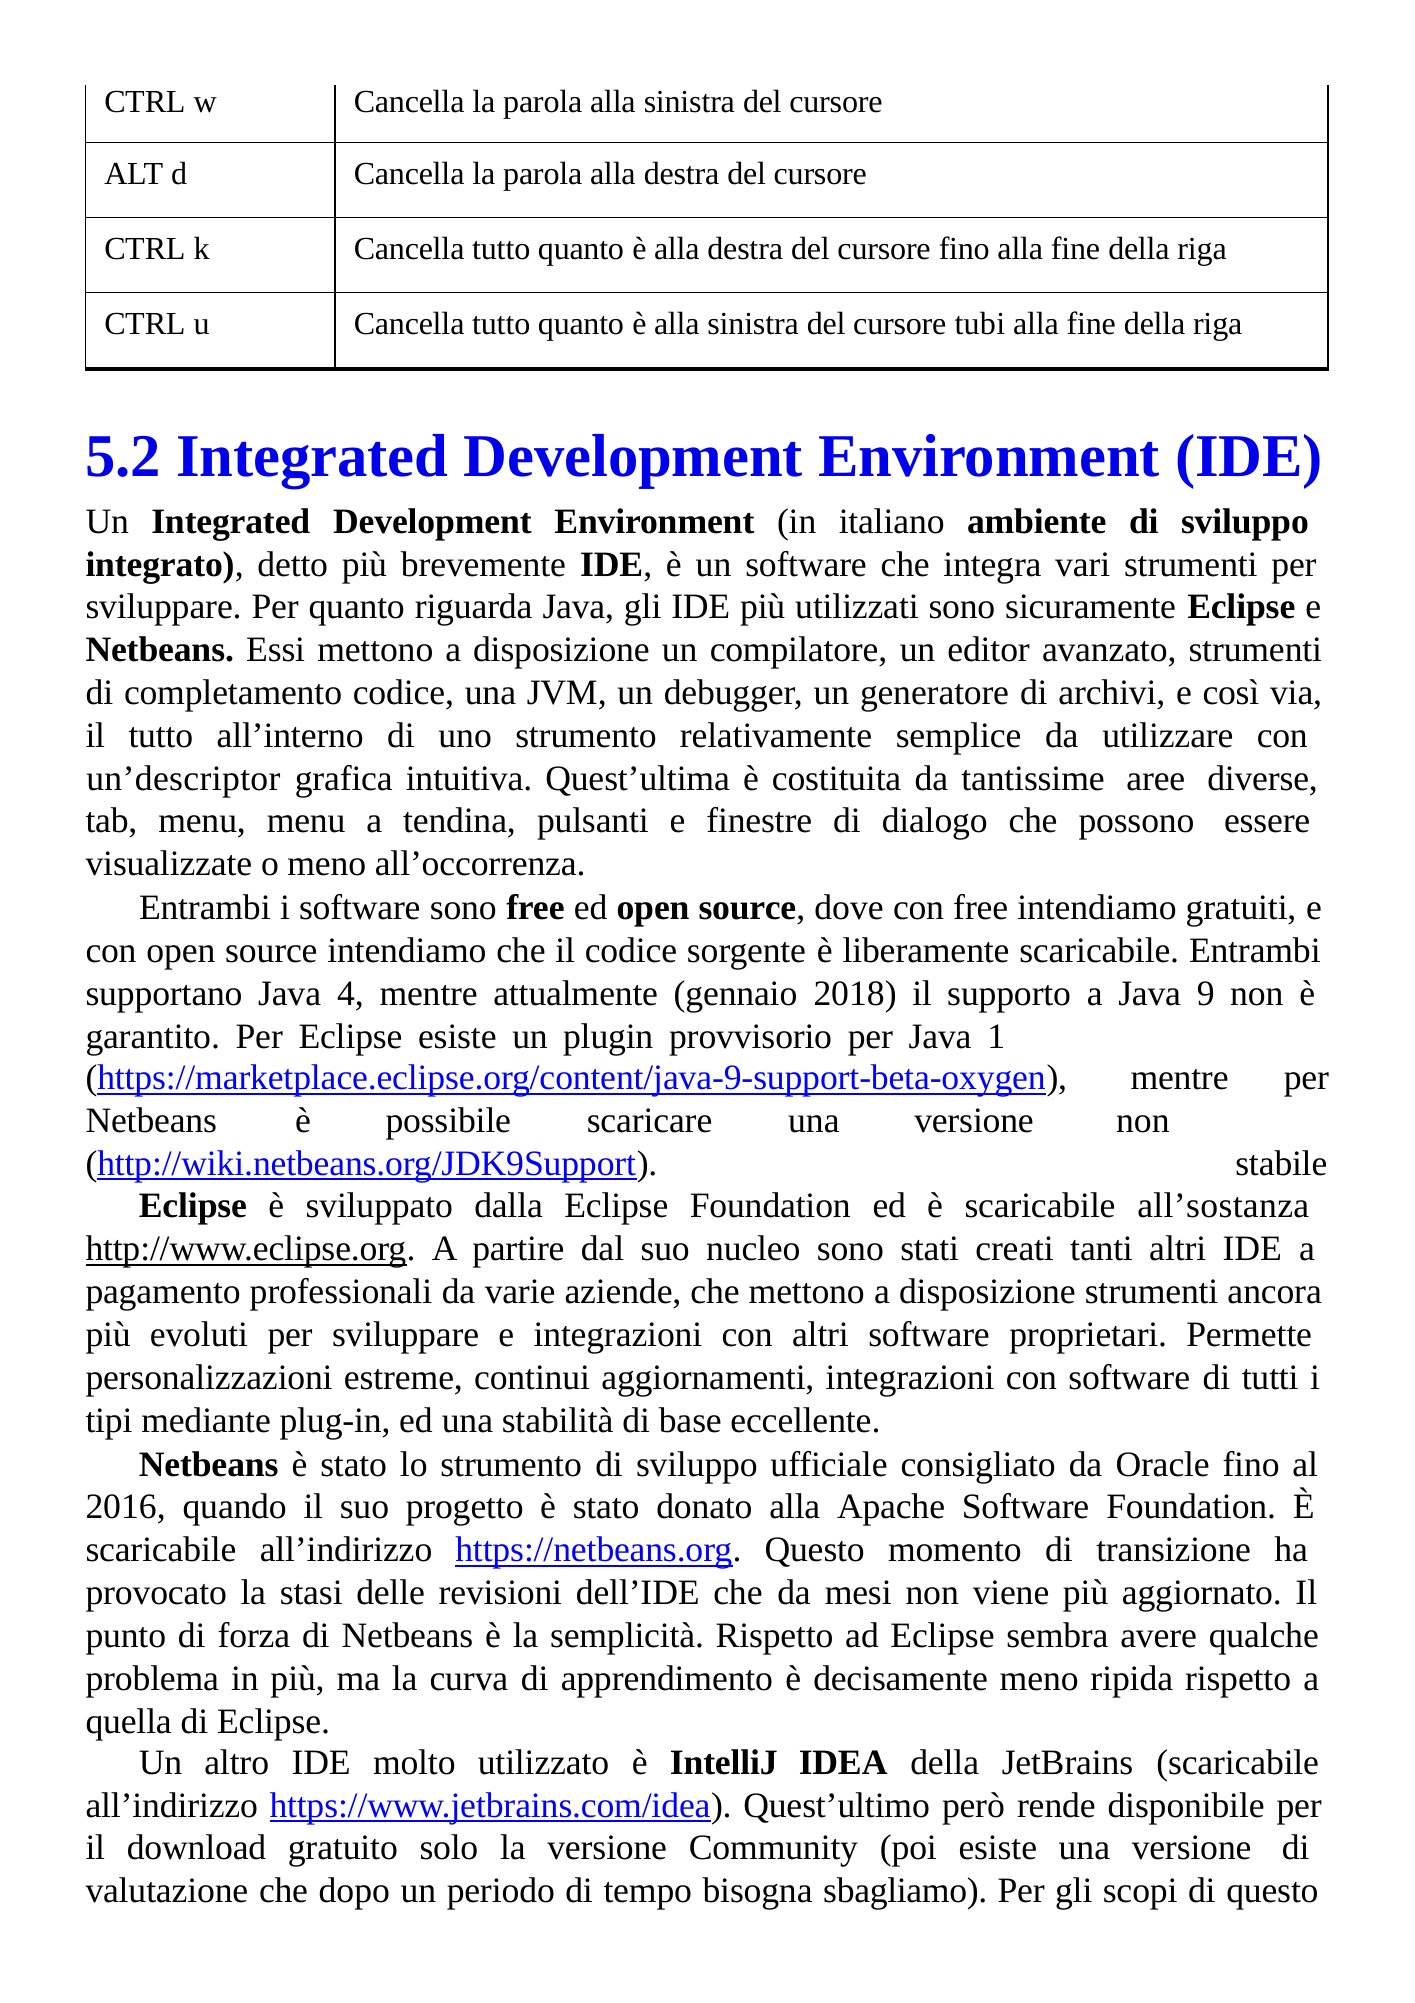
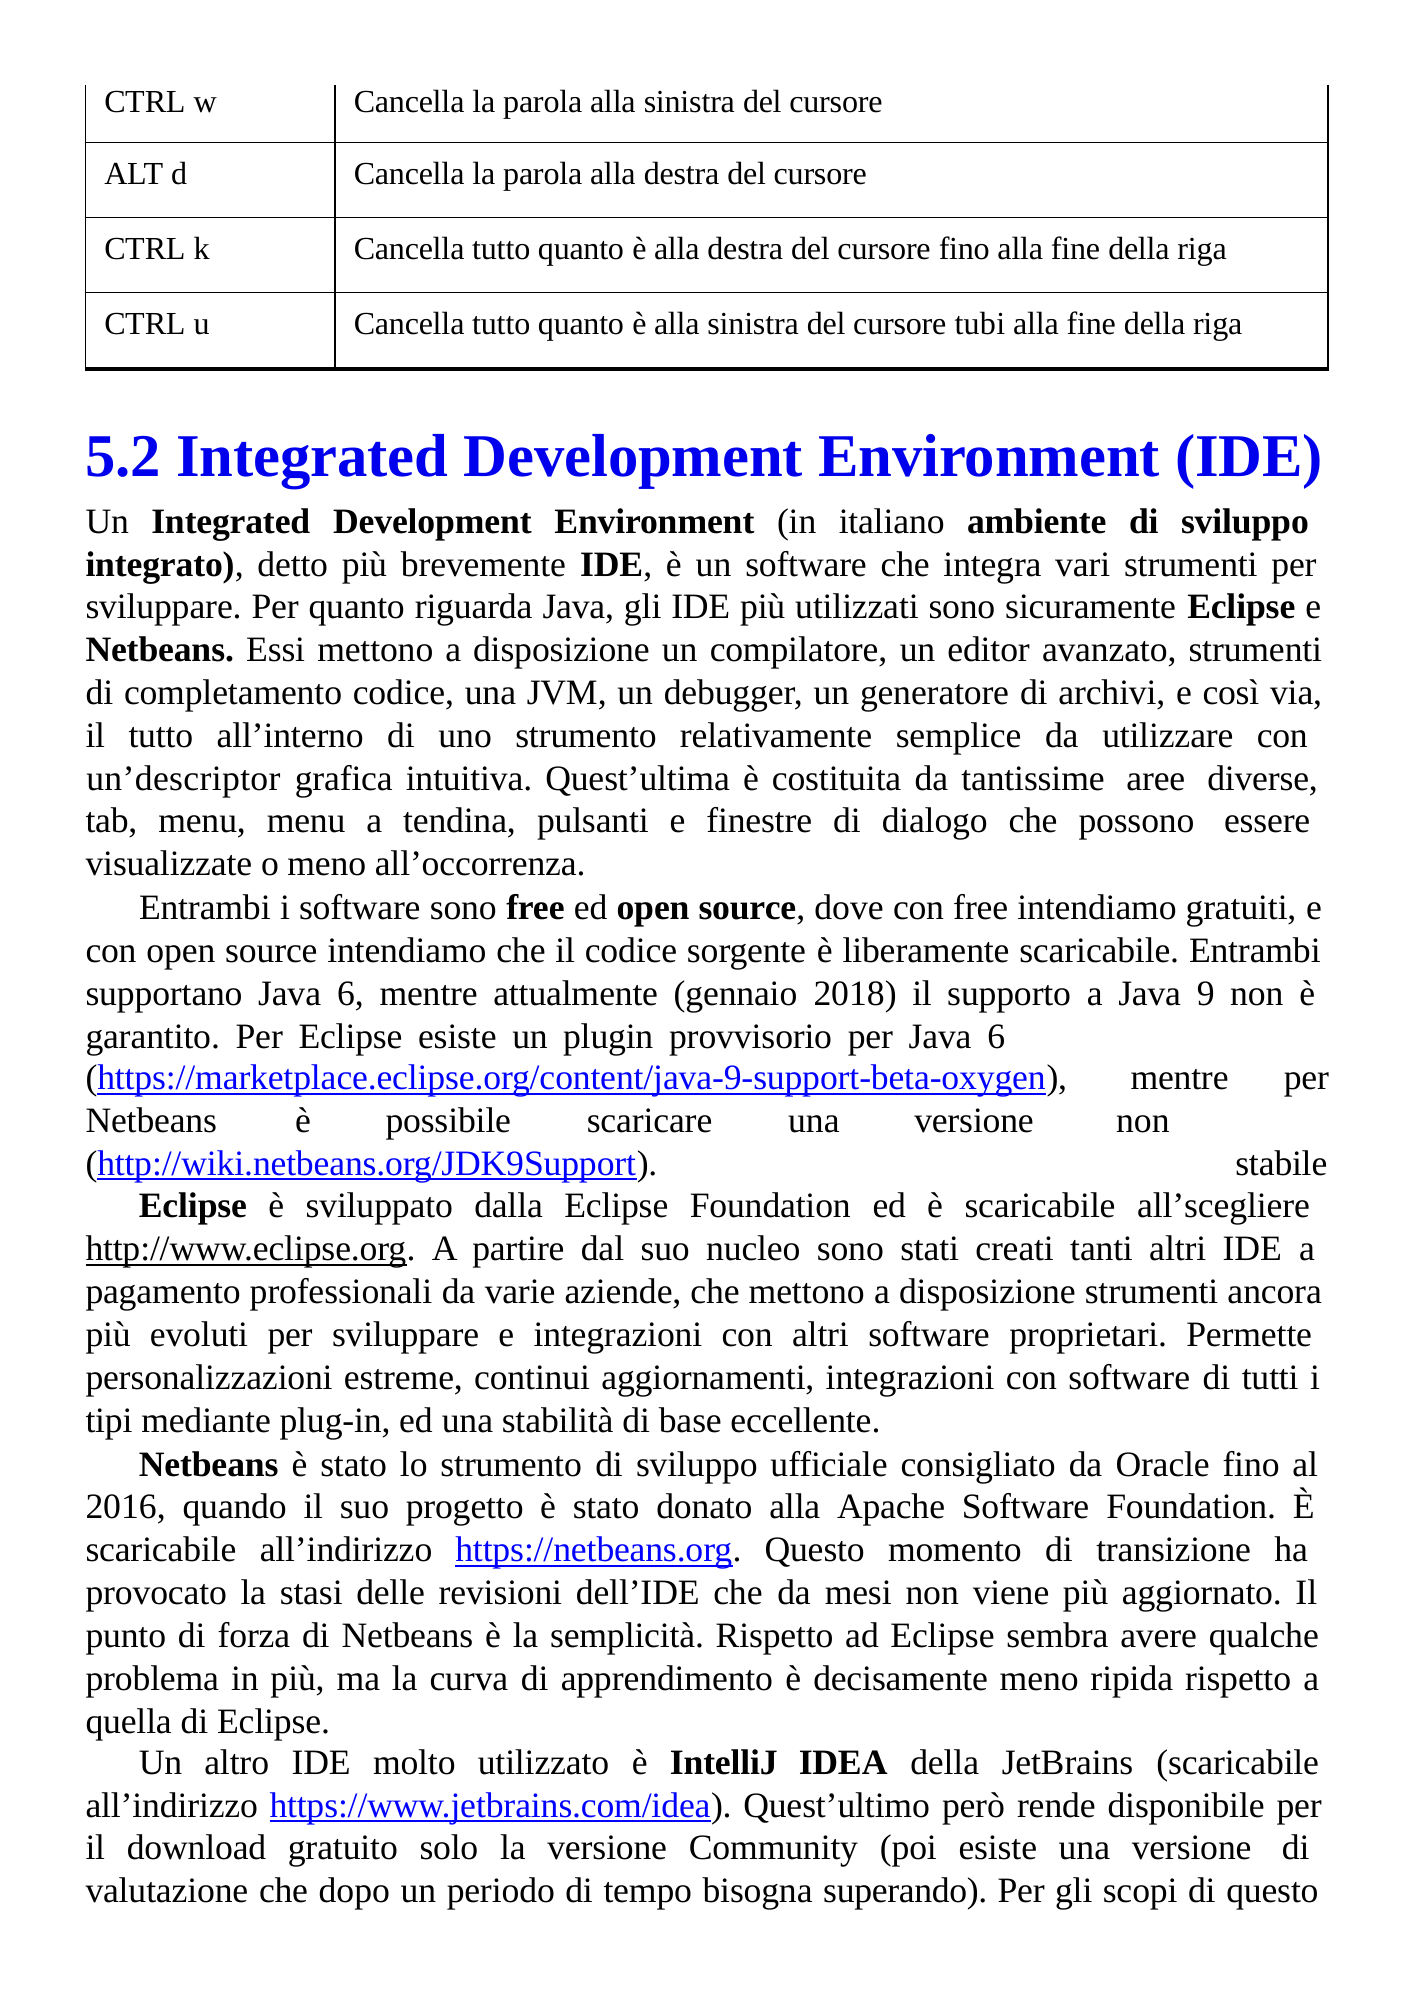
supportano Java 4: 4 -> 6
per Java 1: 1 -> 6
all’sostanza: all’sostanza -> all’scegliere
sbagliamo: sbagliamo -> superando
